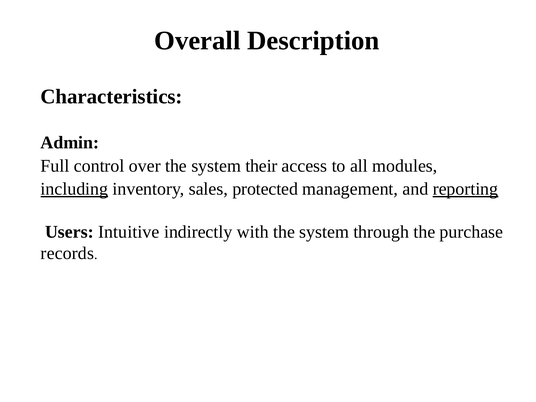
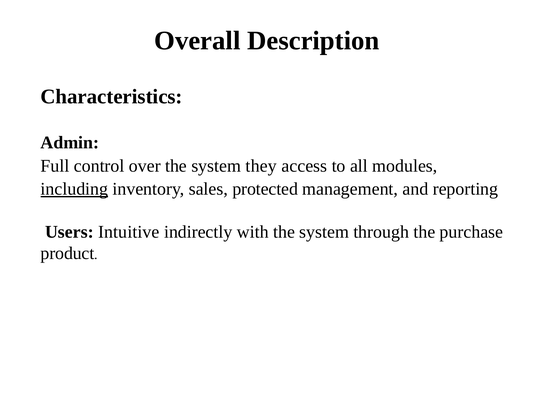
their: their -> they
reporting underline: present -> none
records: records -> product
